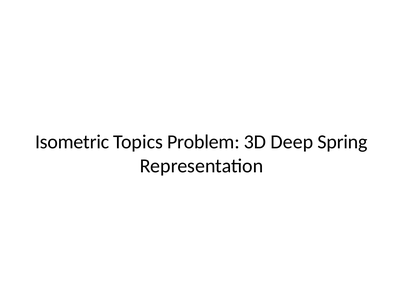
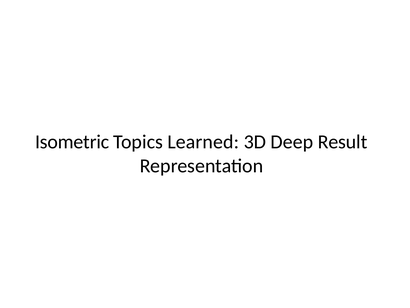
Problem: Problem -> Learned
Spring: Spring -> Result
